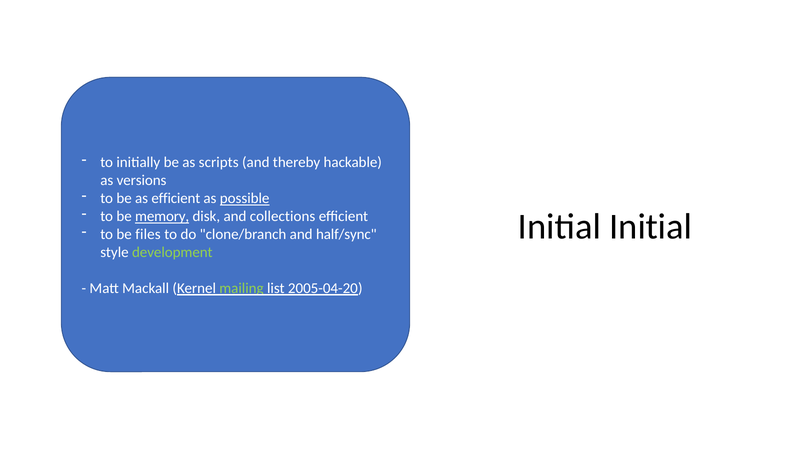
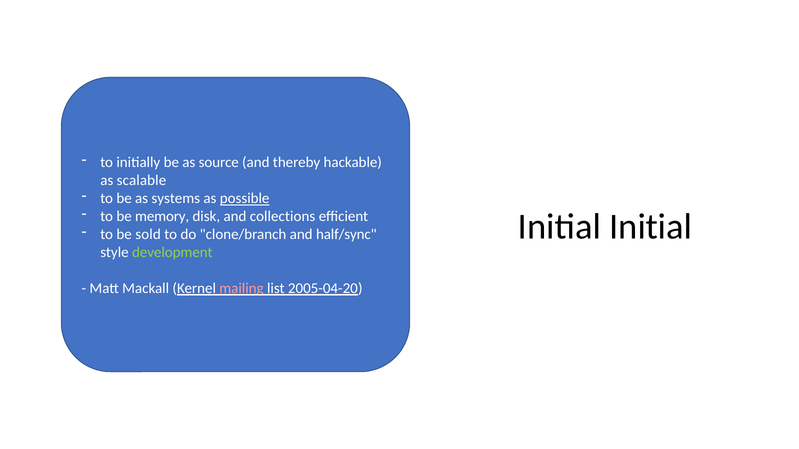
scripts: scripts -> source
versions: versions -> scalable
as efficient: efficient -> systems
memory underline: present -> none
files: files -> sold
mailing colour: light green -> pink
